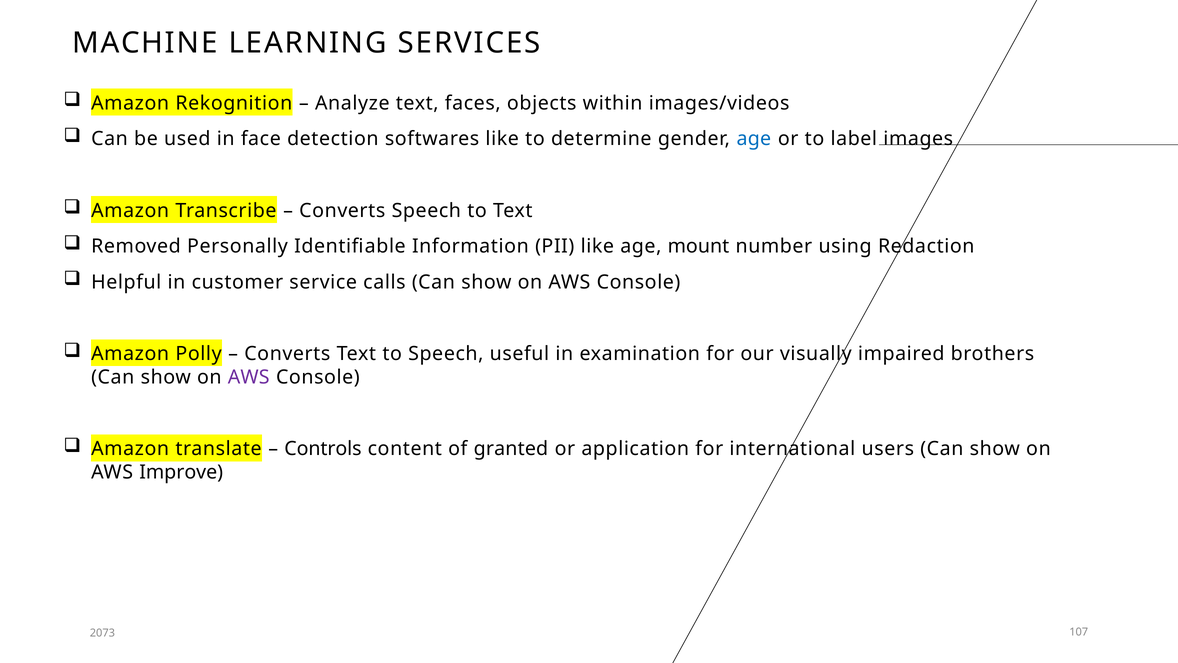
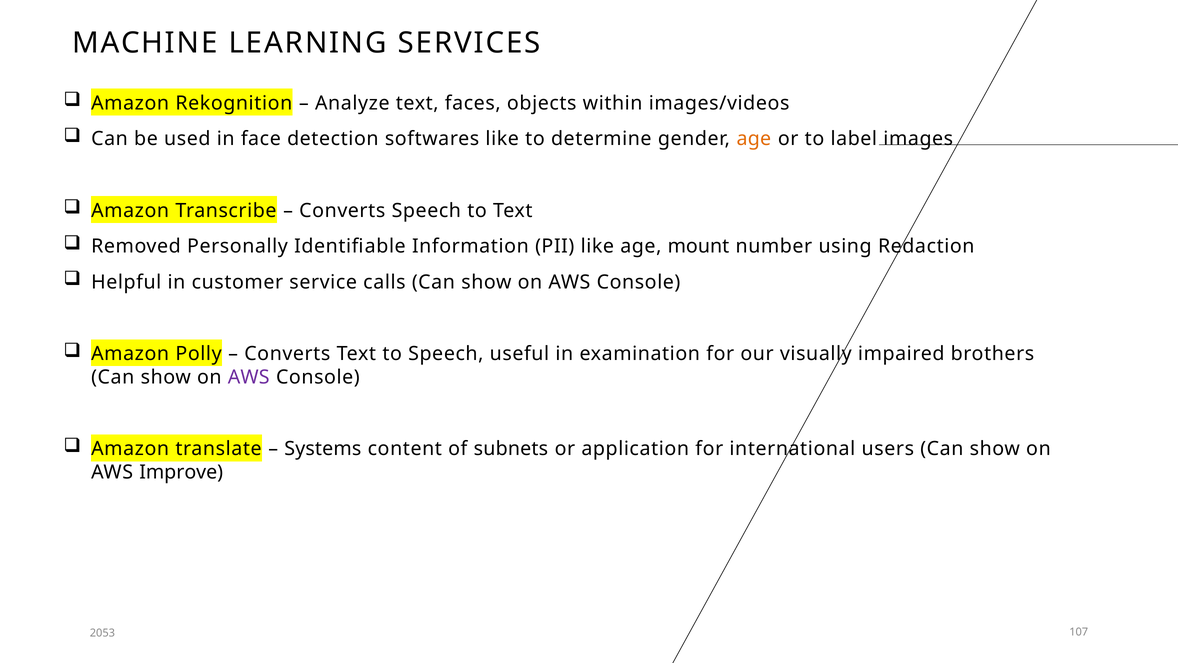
age at (754, 139) colour: blue -> orange
Controls: Controls -> Systems
granted: granted -> subnets
2073: 2073 -> 2053
